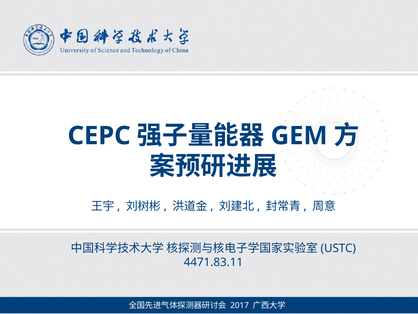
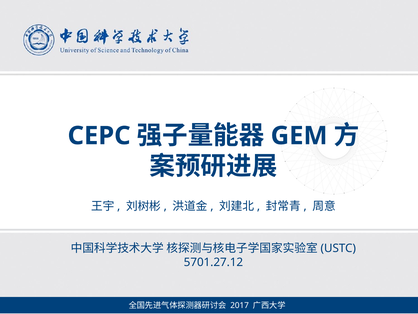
4471.83.11: 4471.83.11 -> 5701.27.12
